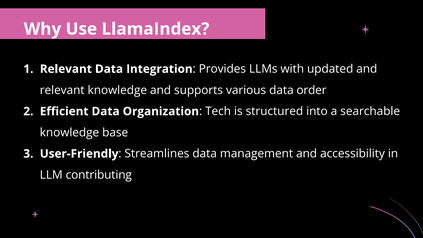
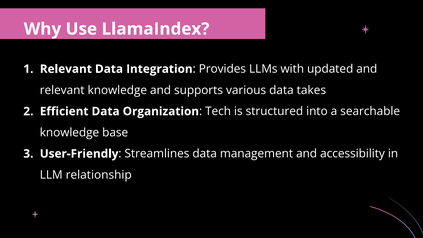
order: order -> takes
contributing: contributing -> relationship
